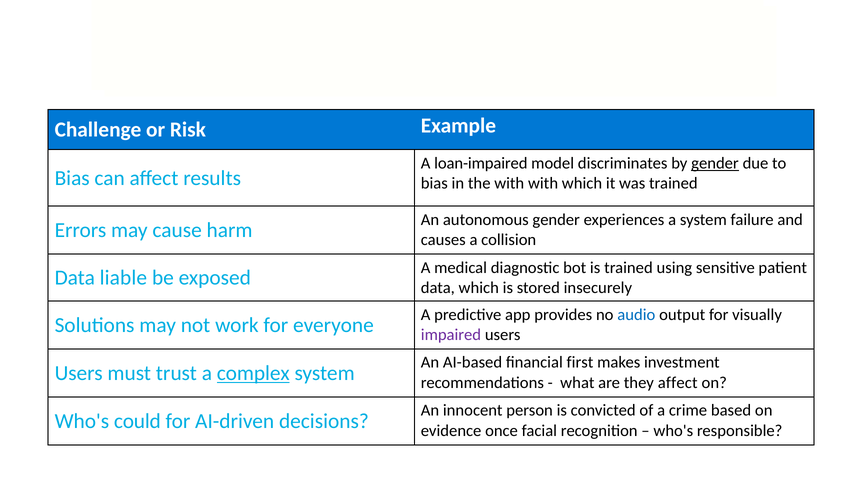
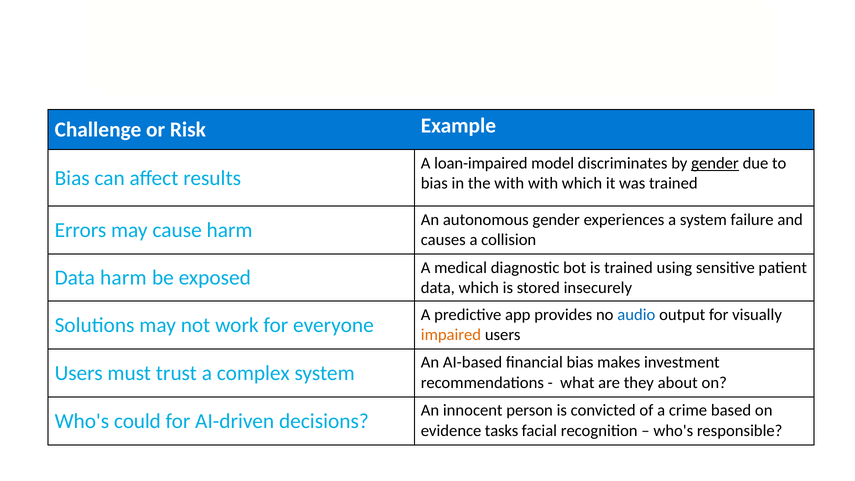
Data liable: liable -> harm
impaired colour: purple -> orange
financial first: first -> bias
complex underline: present -> none
they affect: affect -> about
once: once -> tasks
